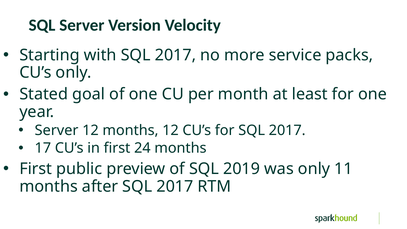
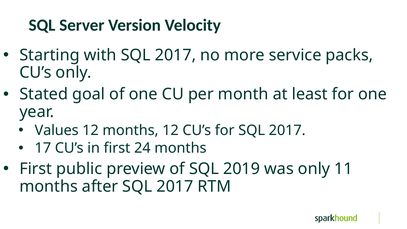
Server at (57, 130): Server -> Values
